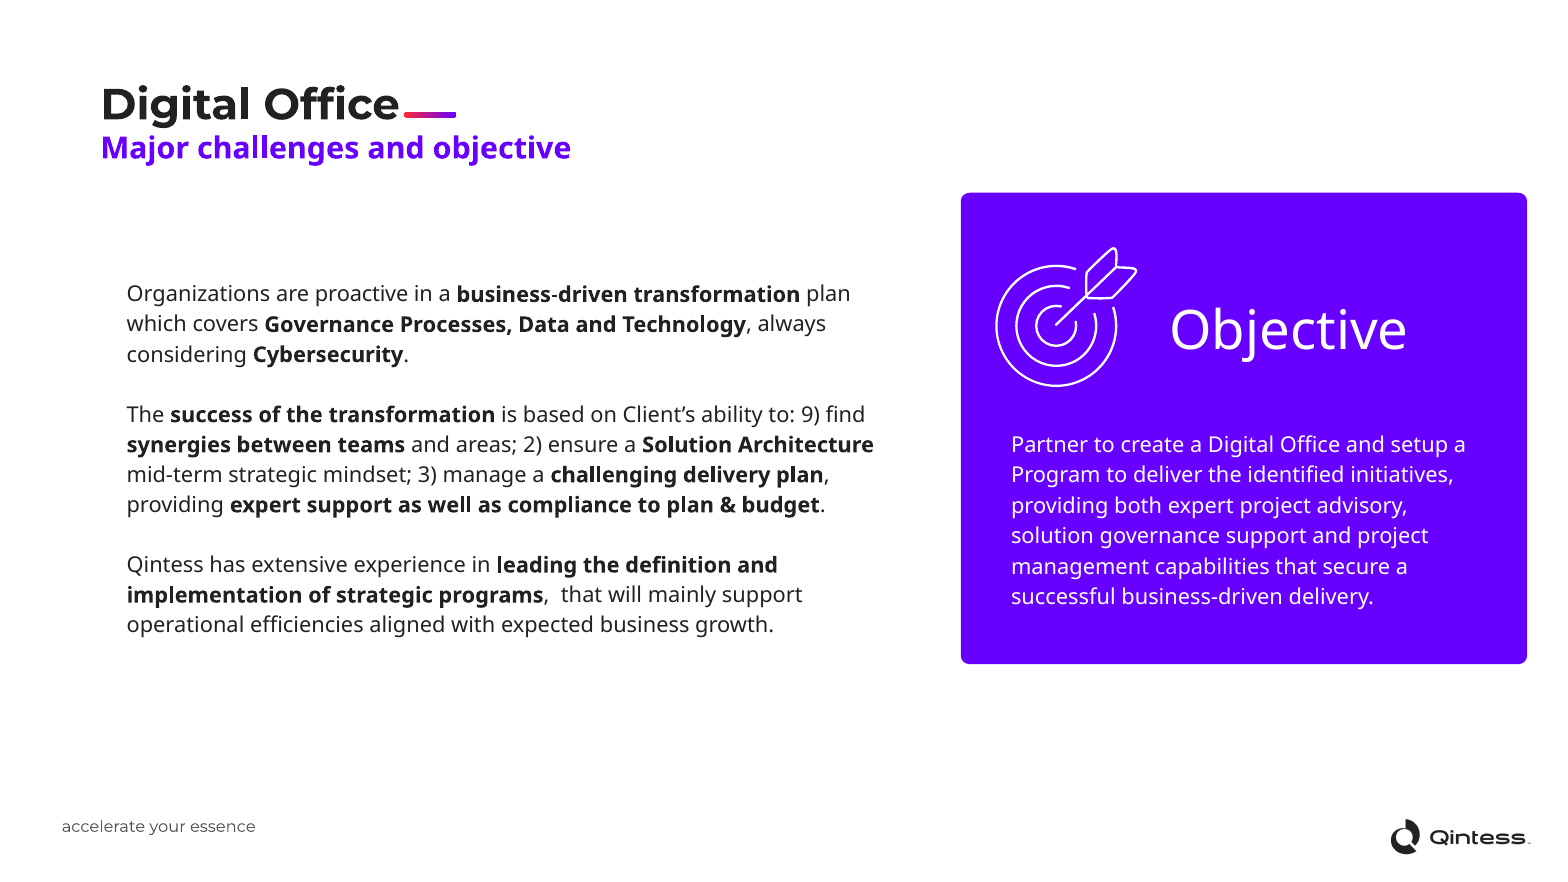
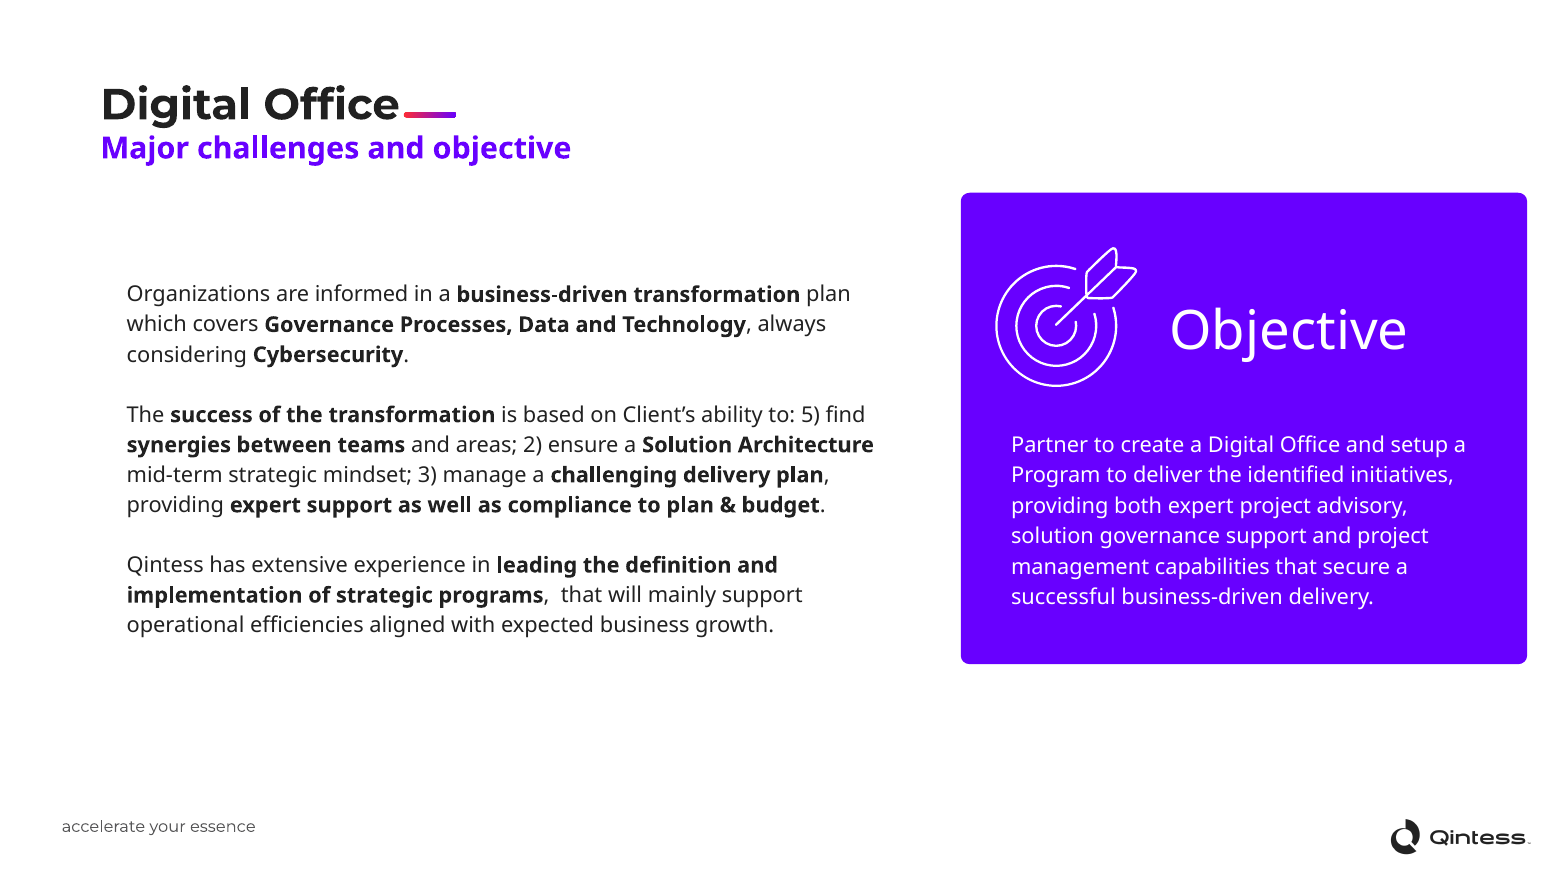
proactive: proactive -> informed
9: 9 -> 5
